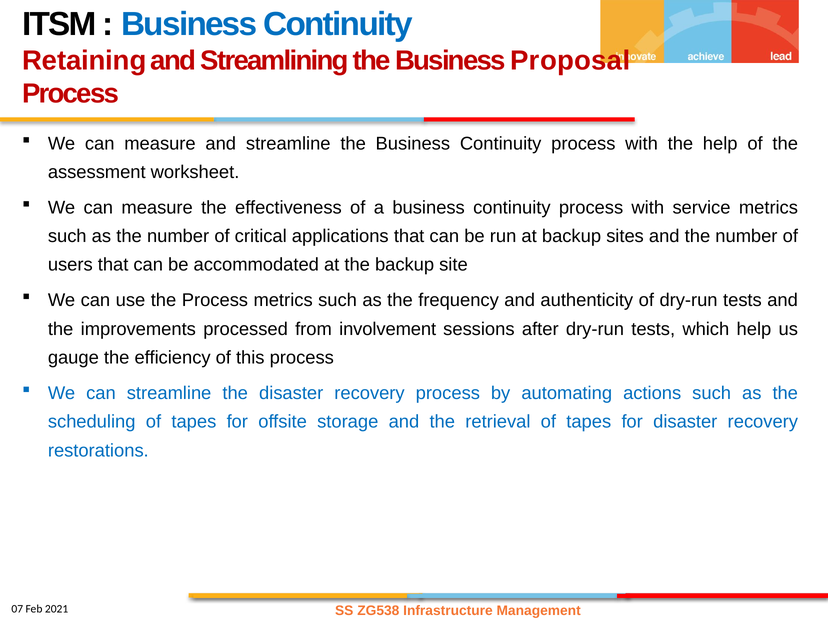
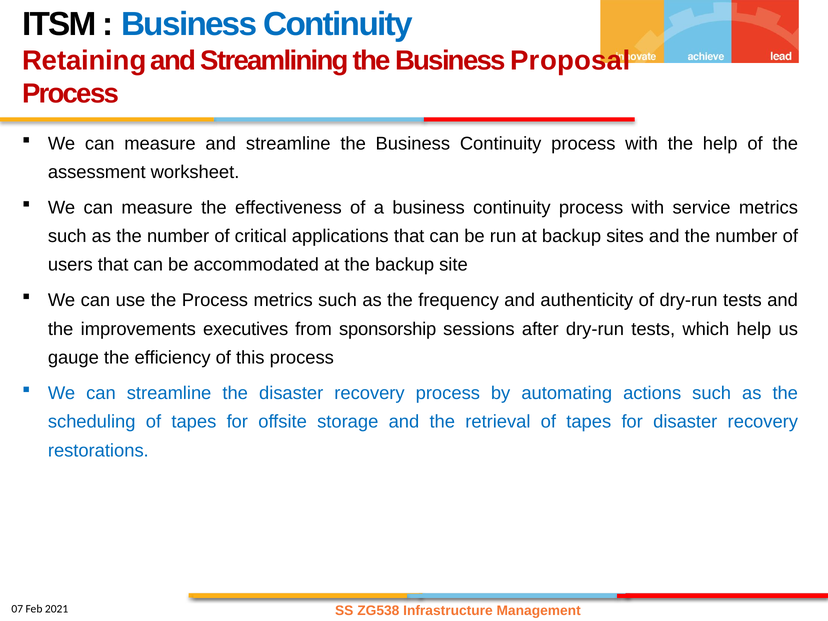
processed: processed -> executives
involvement: involvement -> sponsorship
